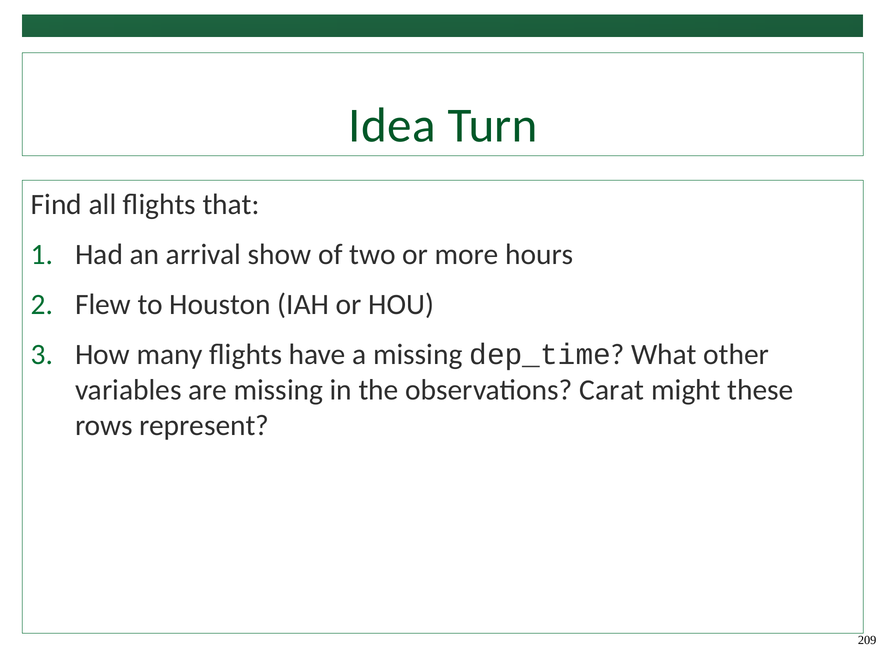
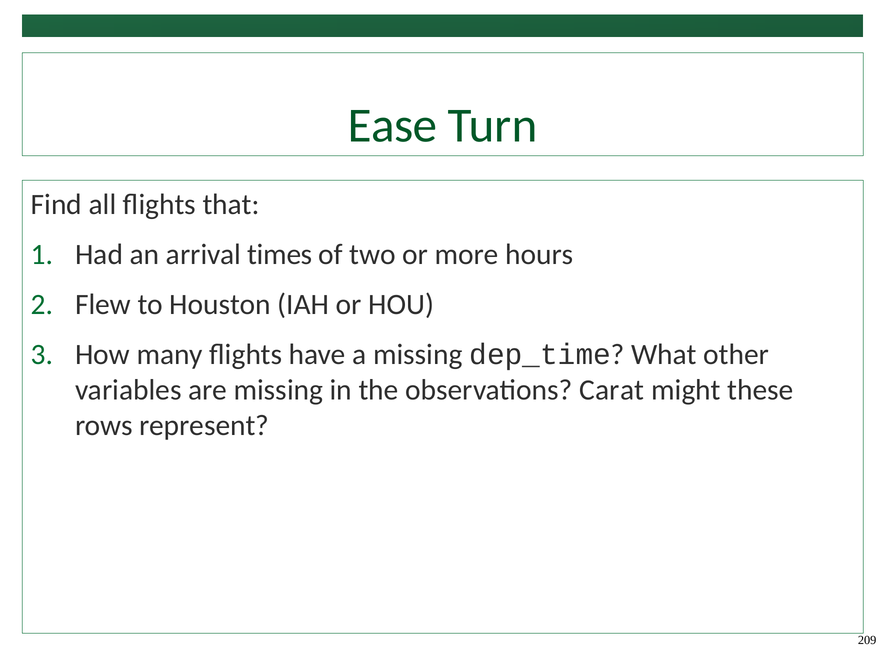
Idea: Idea -> Ease
show: show -> times
